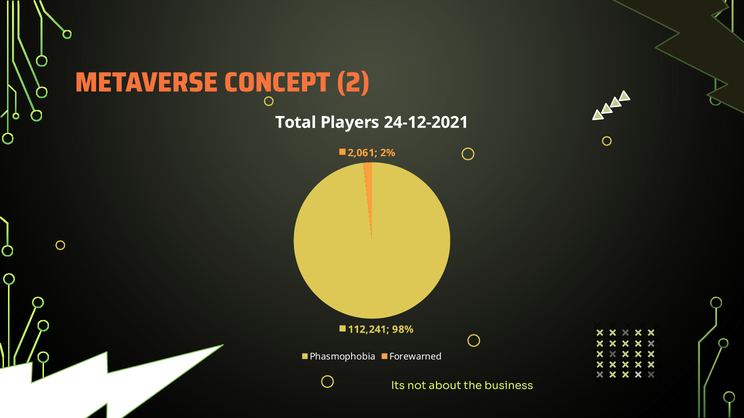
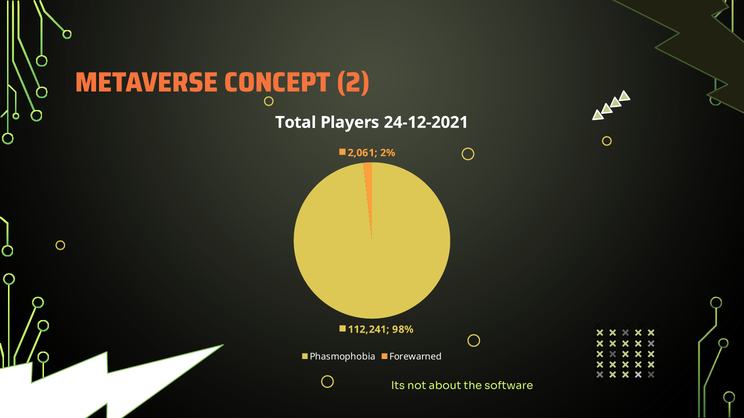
business: business -> software
